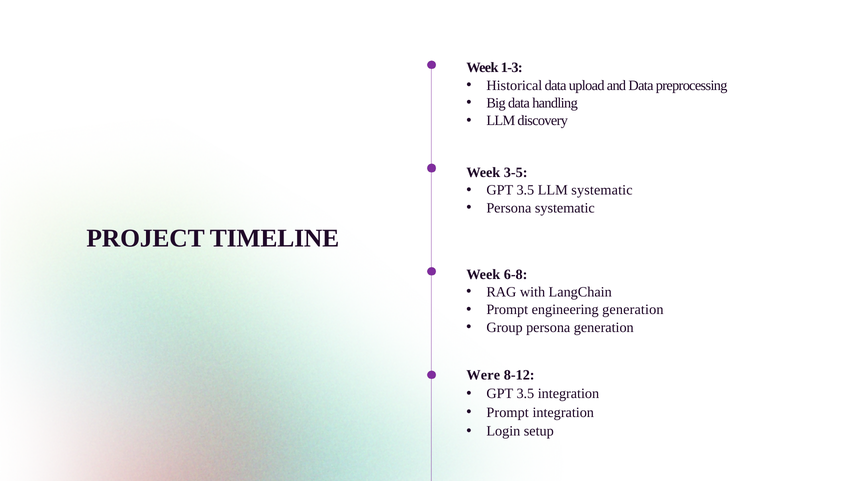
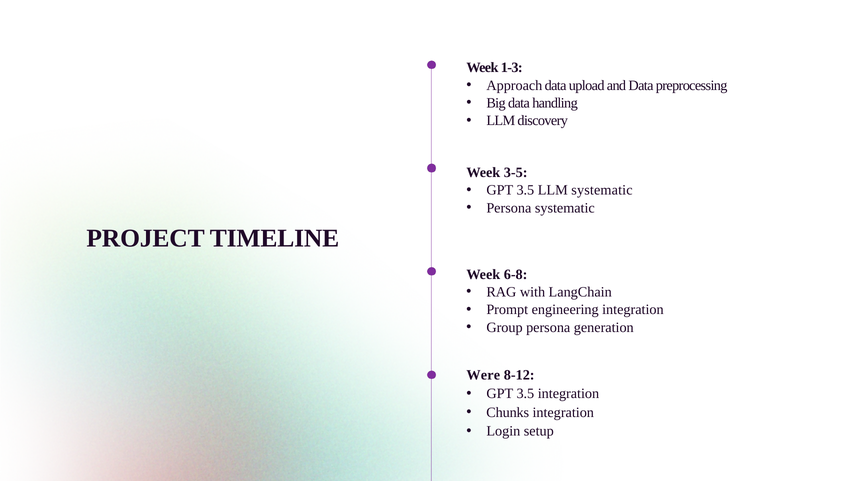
Historical: Historical -> Approach
engineering generation: generation -> integration
Prompt at (508, 412): Prompt -> Chunks
